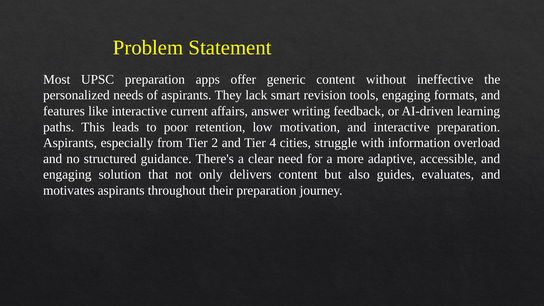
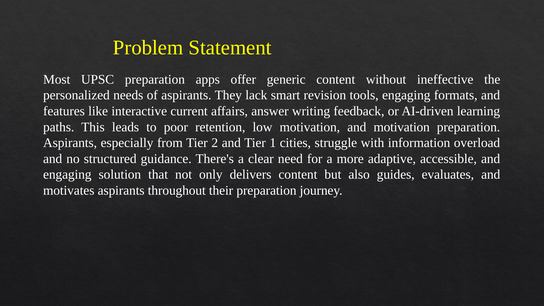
and interactive: interactive -> motivation
4: 4 -> 1
